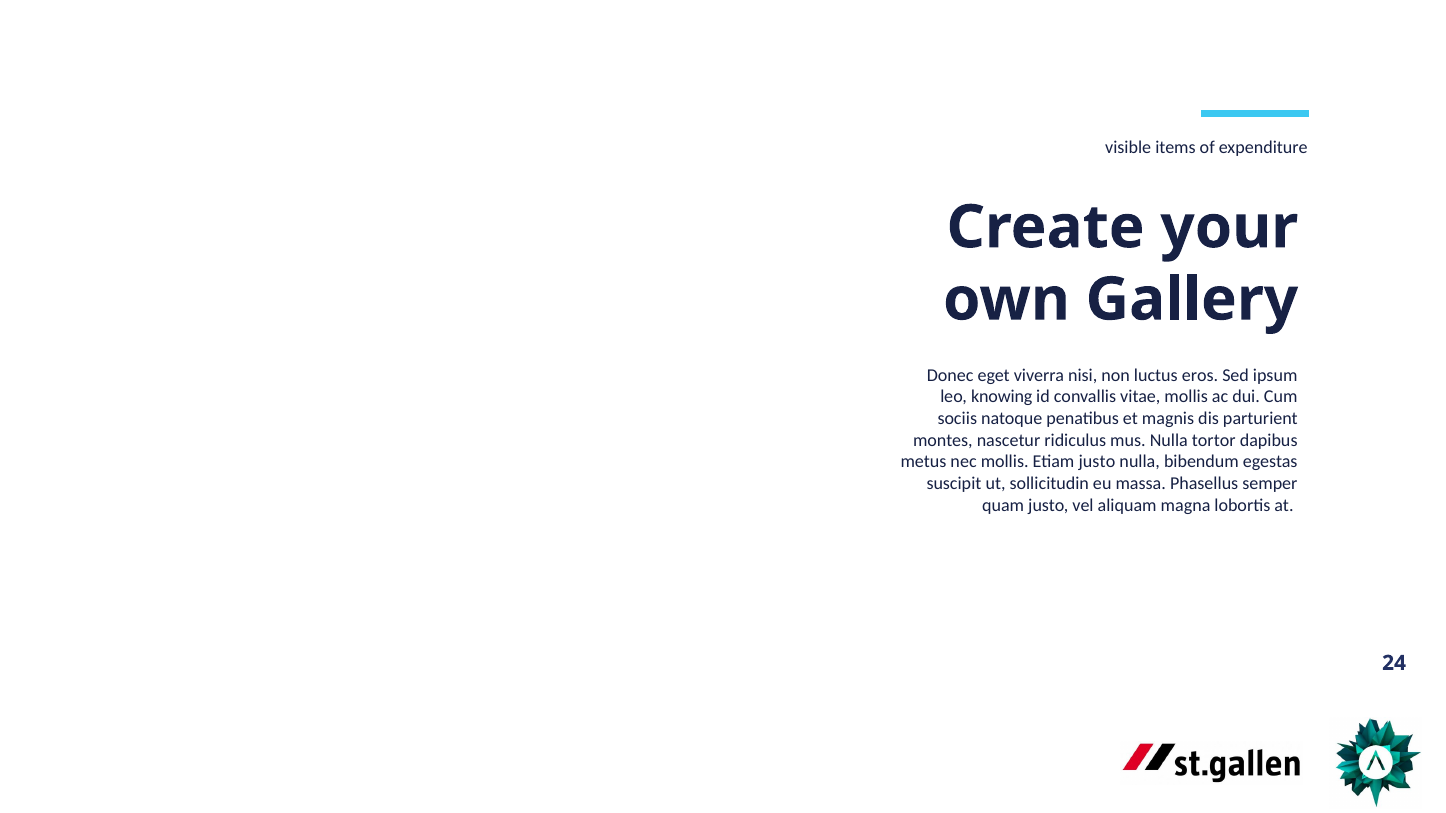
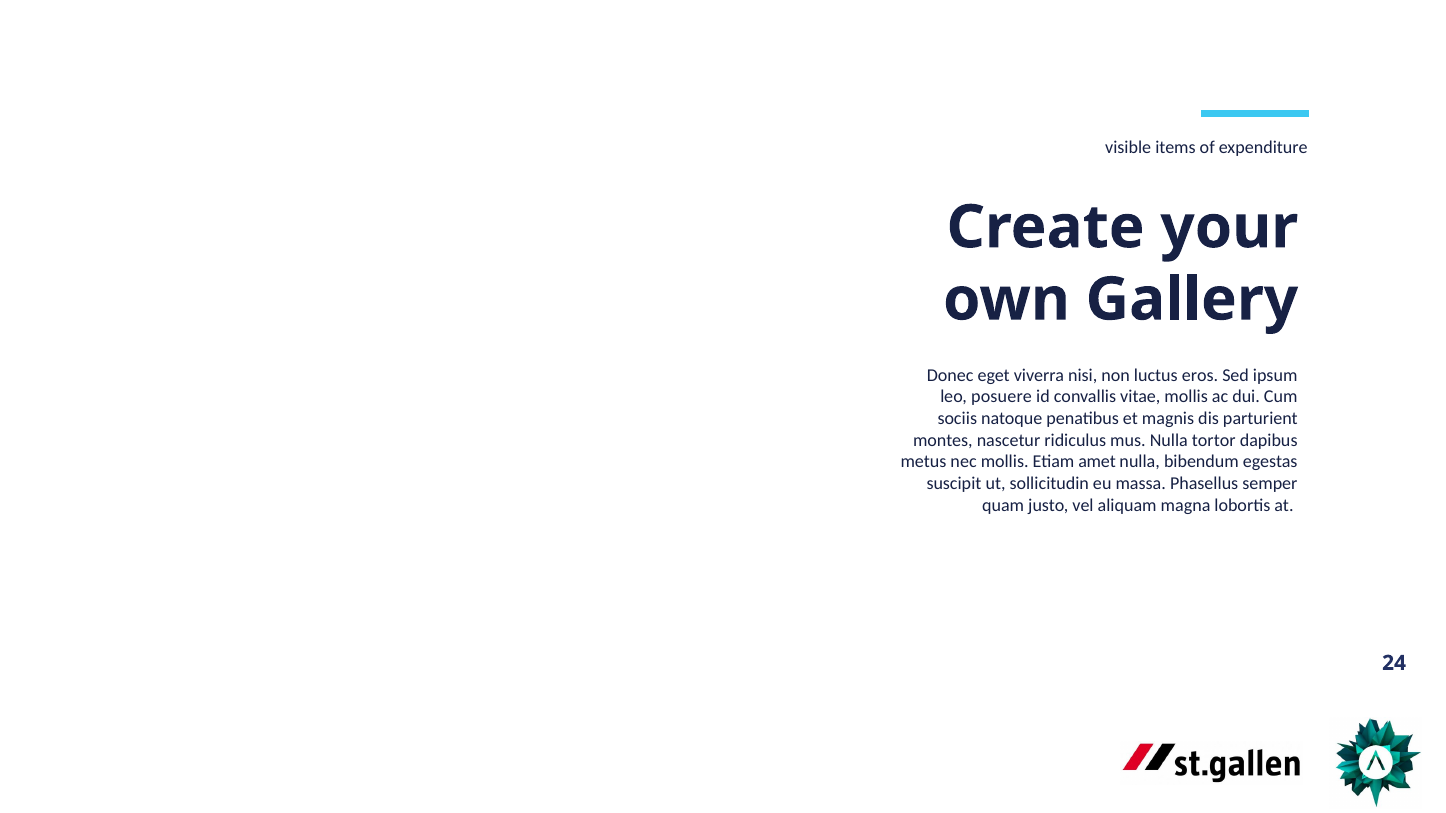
knowing: knowing -> posuere
Etiam justo: justo -> amet
